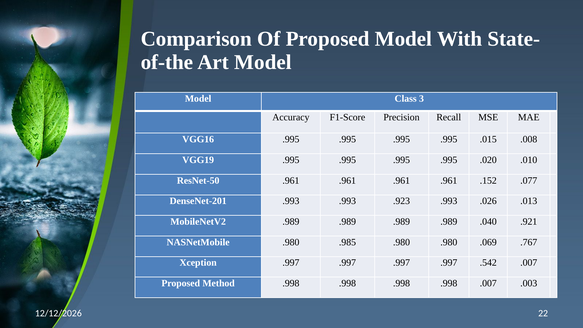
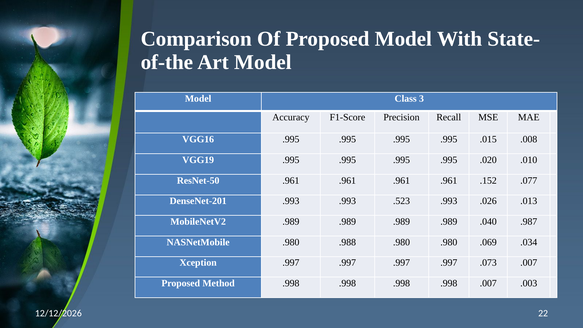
.923: .923 -> .523
.921: .921 -> .987
.985: .985 -> .988
.767: .767 -> .034
.542: .542 -> .073
